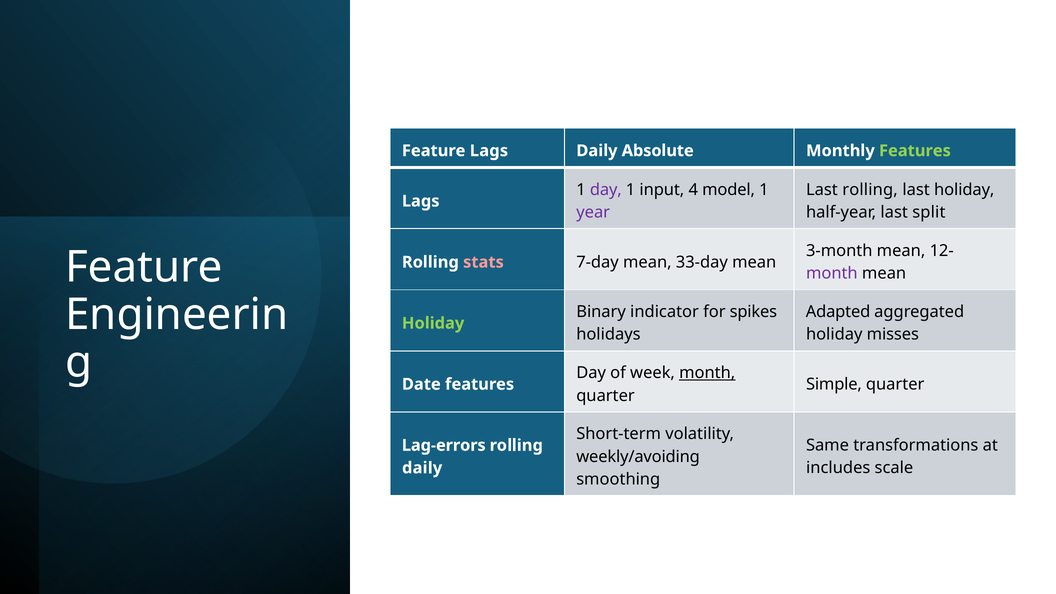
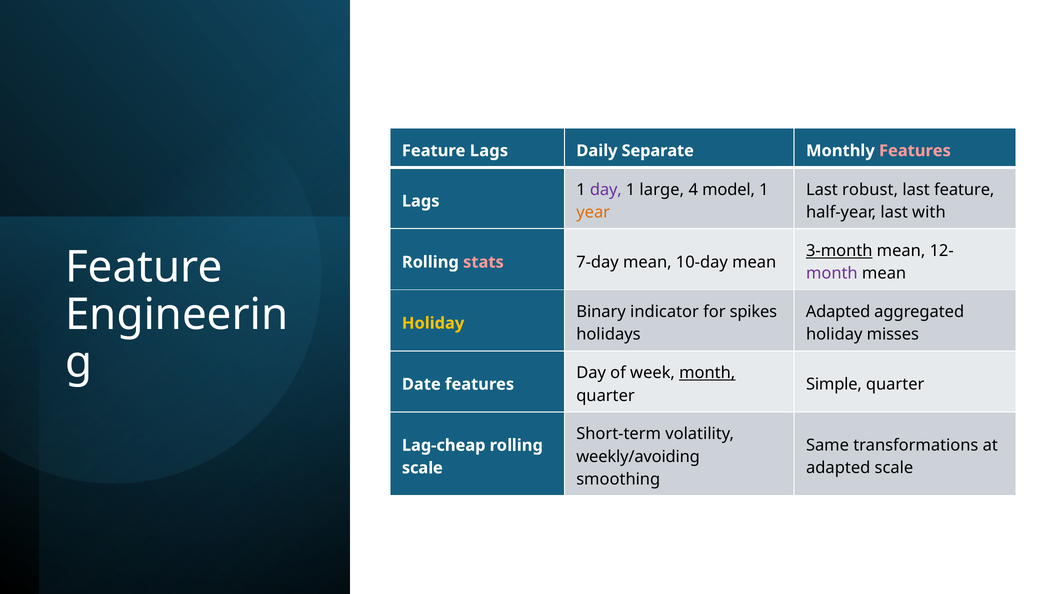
Absolute: Absolute -> Separate
Features at (915, 151) colour: light green -> pink
input: input -> large
Last rolling: rolling -> robust
last holiday: holiday -> feature
year colour: purple -> orange
split: split -> with
3-month underline: none -> present
33-day: 33-day -> 10-day
Holiday at (433, 323) colour: light green -> yellow
Lag-errors: Lag-errors -> Lag-cheap
includes at (838, 468): includes -> adapted
daily at (422, 468): daily -> scale
